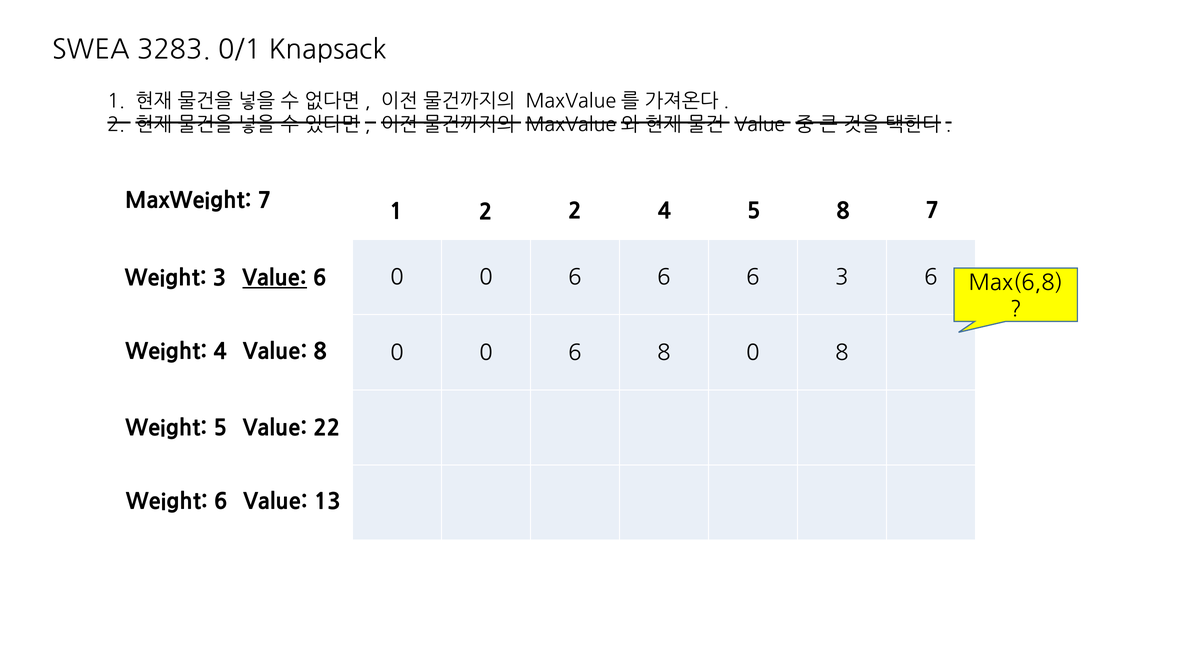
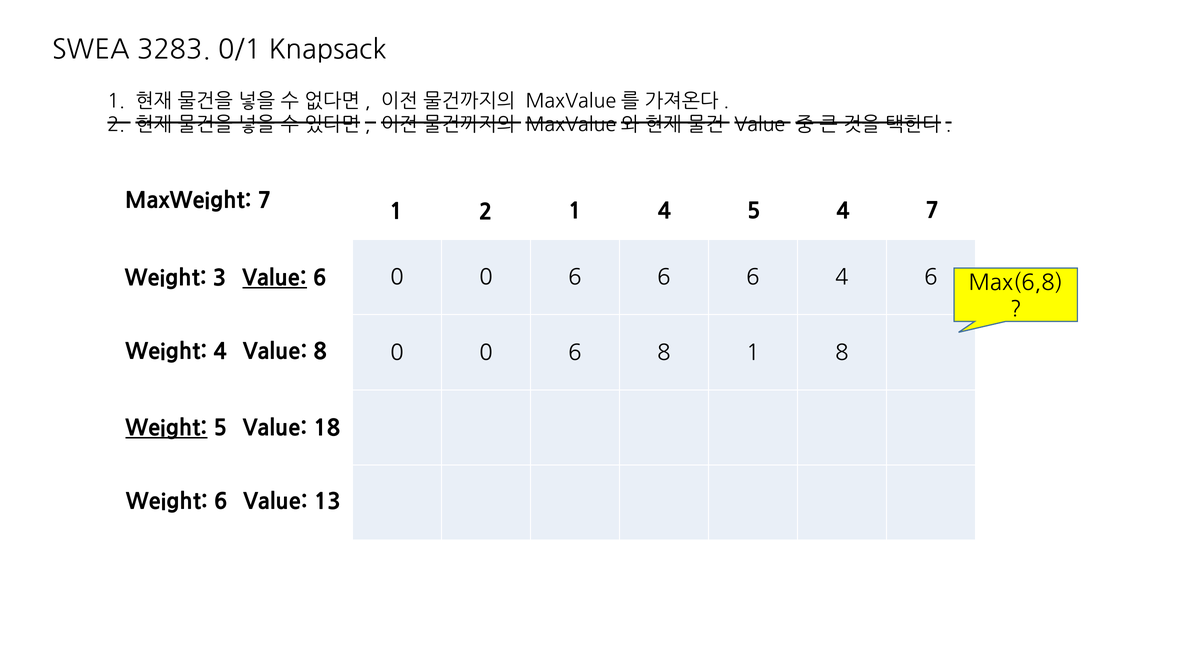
2 2: 2 -> 1
5 8: 8 -> 4
6 3: 3 -> 4
8 0: 0 -> 1
Weight at (166, 428) underline: none -> present
22: 22 -> 18
